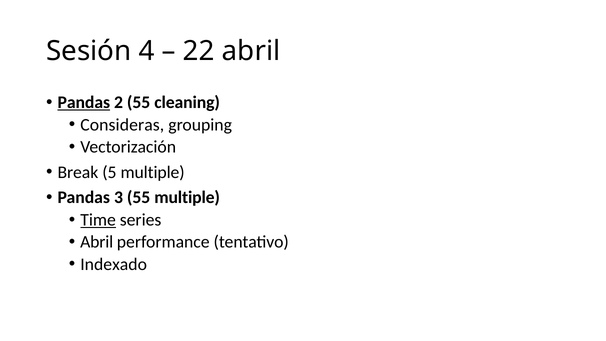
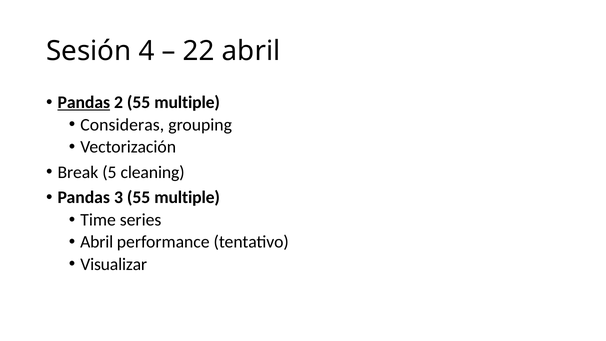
2 55 cleaning: cleaning -> multiple
5 multiple: multiple -> cleaning
Time underline: present -> none
Indexado: Indexado -> Visualizar
